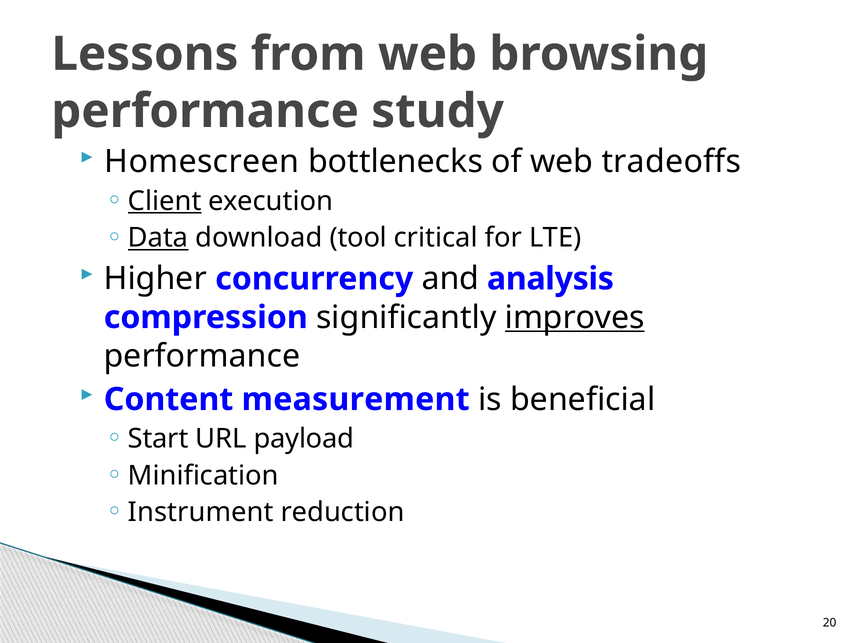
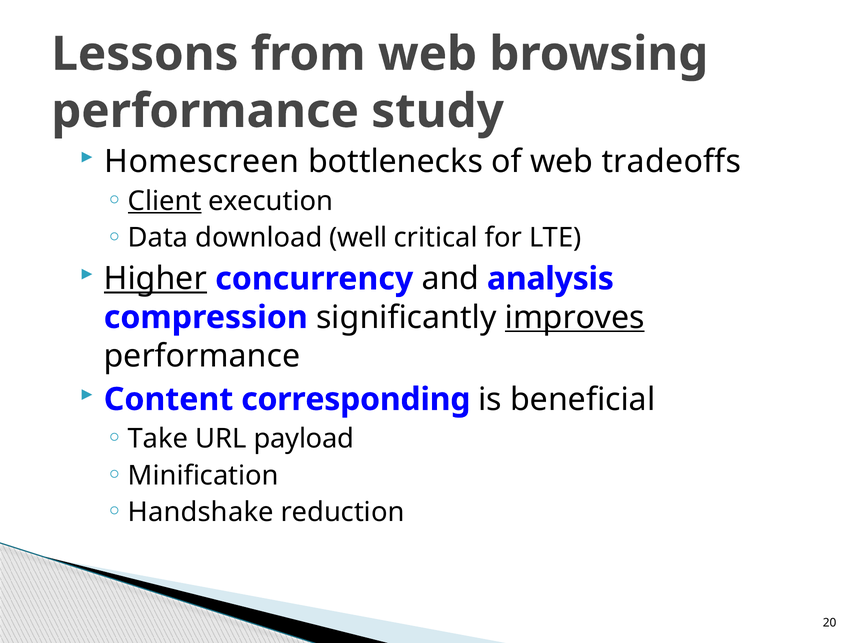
Data underline: present -> none
tool: tool -> well
Higher underline: none -> present
measurement: measurement -> corresponding
Start: Start -> Take
Instrument: Instrument -> Handshake
